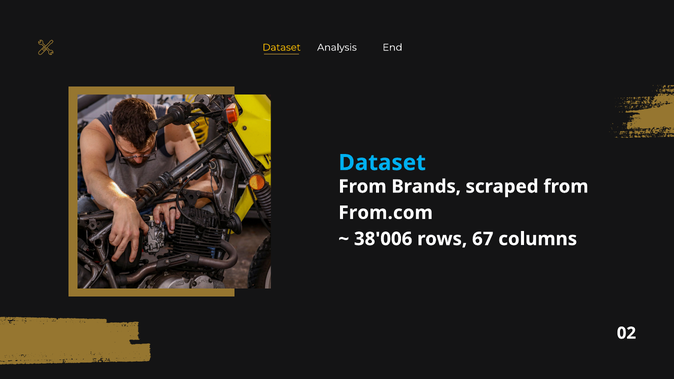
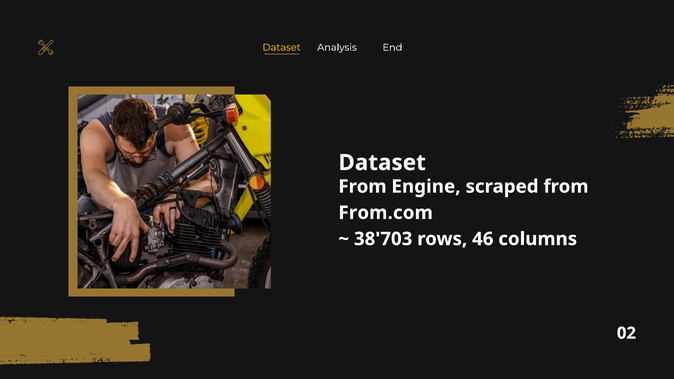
Dataset at (382, 163) colour: light blue -> white
Brands: Brands -> Engine
38'006: 38'006 -> 38'703
67: 67 -> 46
